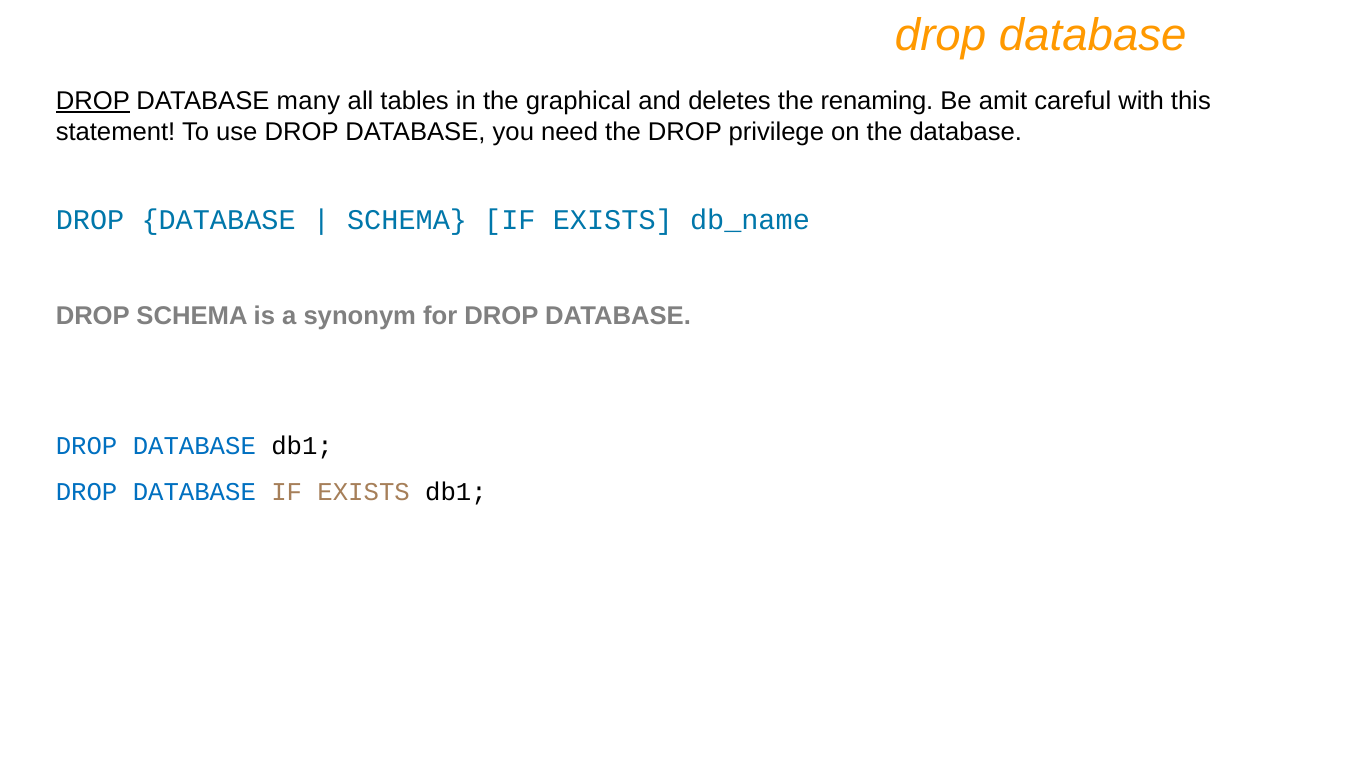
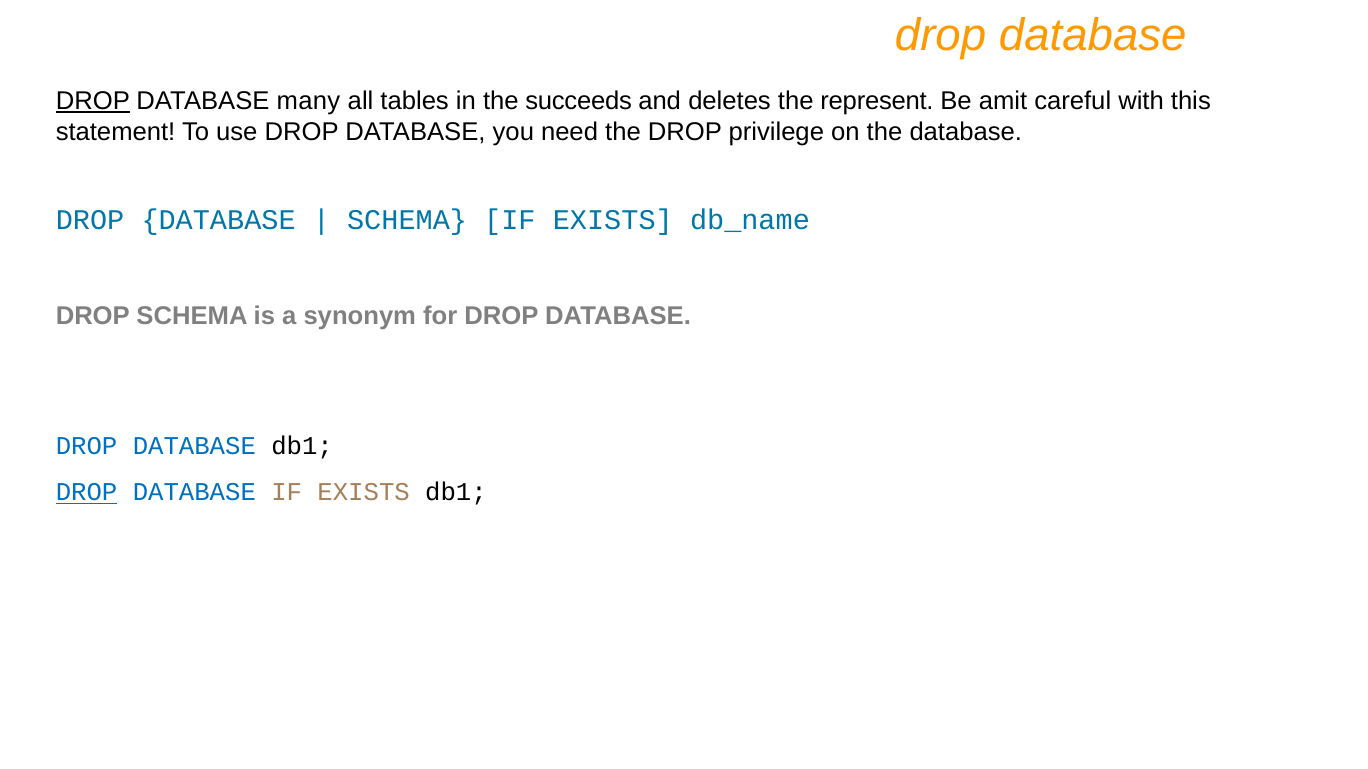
graphical: graphical -> succeeds
renaming: renaming -> represent
DROP at (87, 493) underline: none -> present
